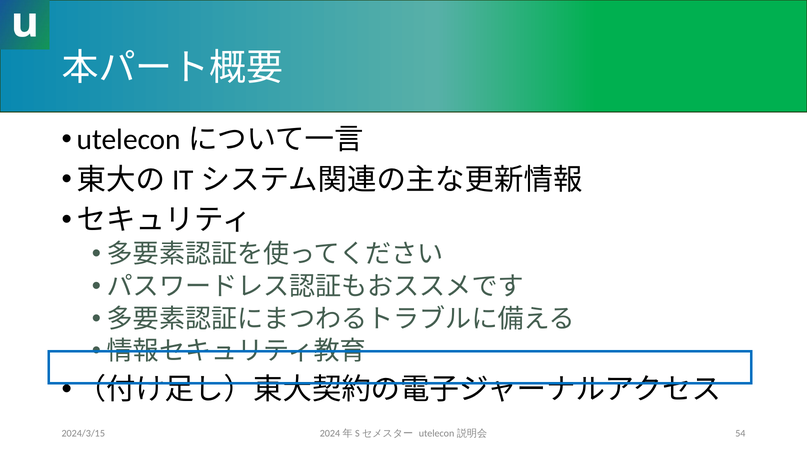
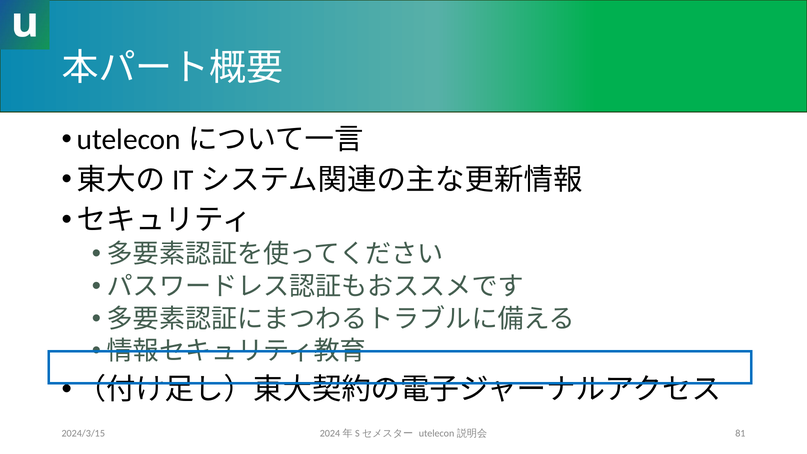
54: 54 -> 81
